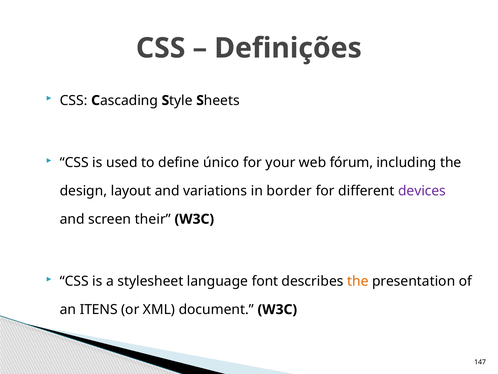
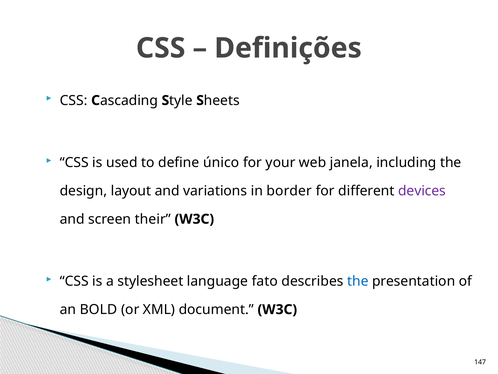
fórum: fórum -> janela
font: font -> fato
the at (358, 281) colour: orange -> blue
ITENS: ITENS -> BOLD
